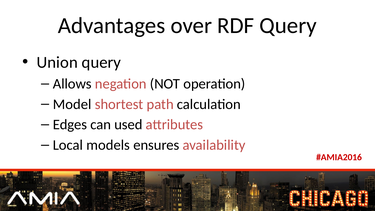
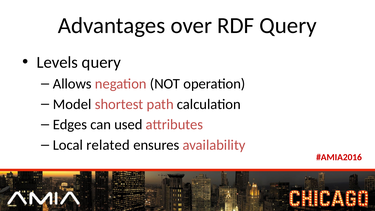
Union: Union -> Levels
models: models -> related
